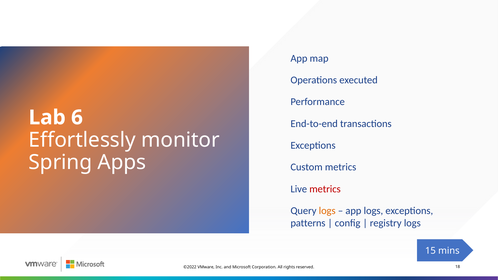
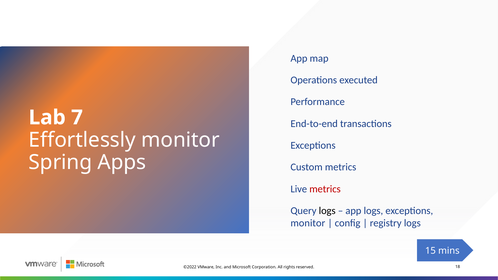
6: 6 -> 7
logs at (327, 211) colour: orange -> black
patterns at (308, 223): patterns -> monitor
